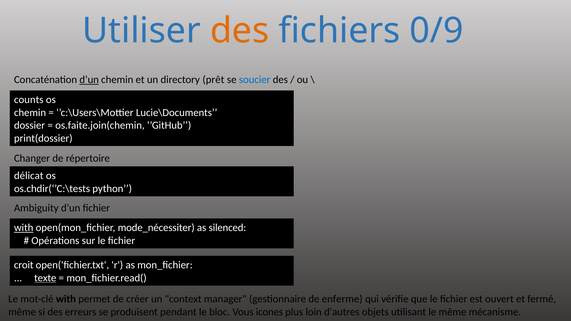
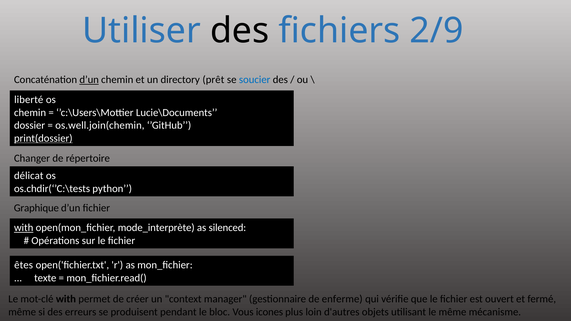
des at (240, 31) colour: orange -> black
0/9: 0/9 -> 2/9
counts: counts -> liberté
os.faite.join(chemin: os.faite.join(chemin -> os.well.join(chemin
print(dossier underline: none -> present
Ambiguity: Ambiguity -> Graphique
mode_nécessiter: mode_nécessiter -> mode_interprète
croit: croit -> êtes
texte underline: present -> none
